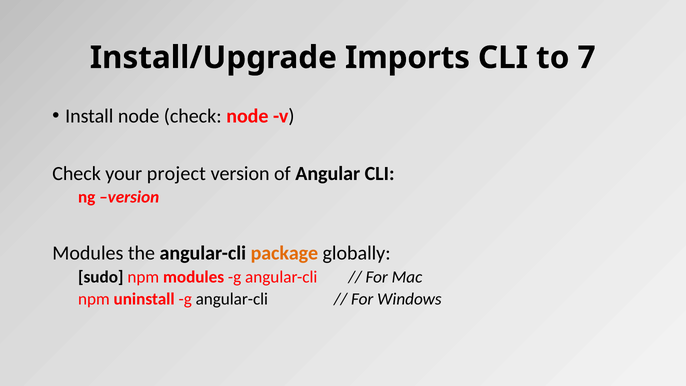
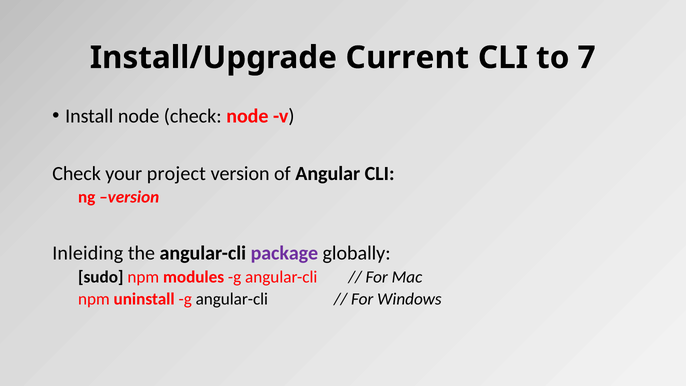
Imports: Imports -> Current
Modules at (88, 253): Modules -> Inleiding
package colour: orange -> purple
